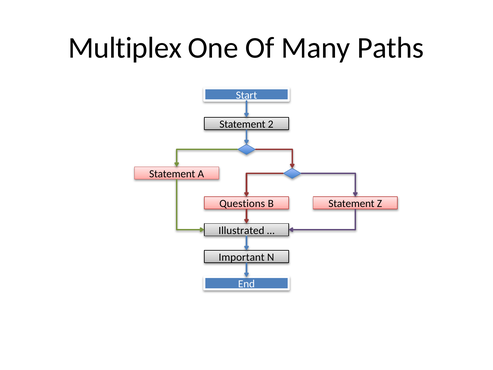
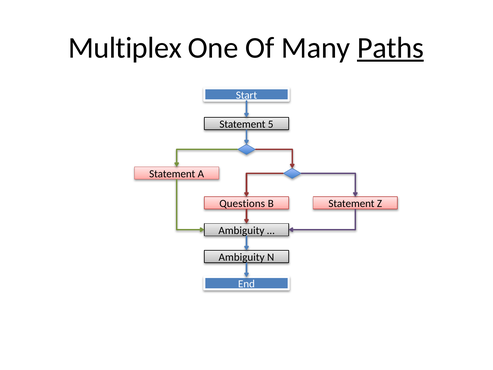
Paths underline: none -> present
2: 2 -> 5
Illustrated at (241, 230): Illustrated -> Ambiguity
Important at (242, 257): Important -> Ambiguity
